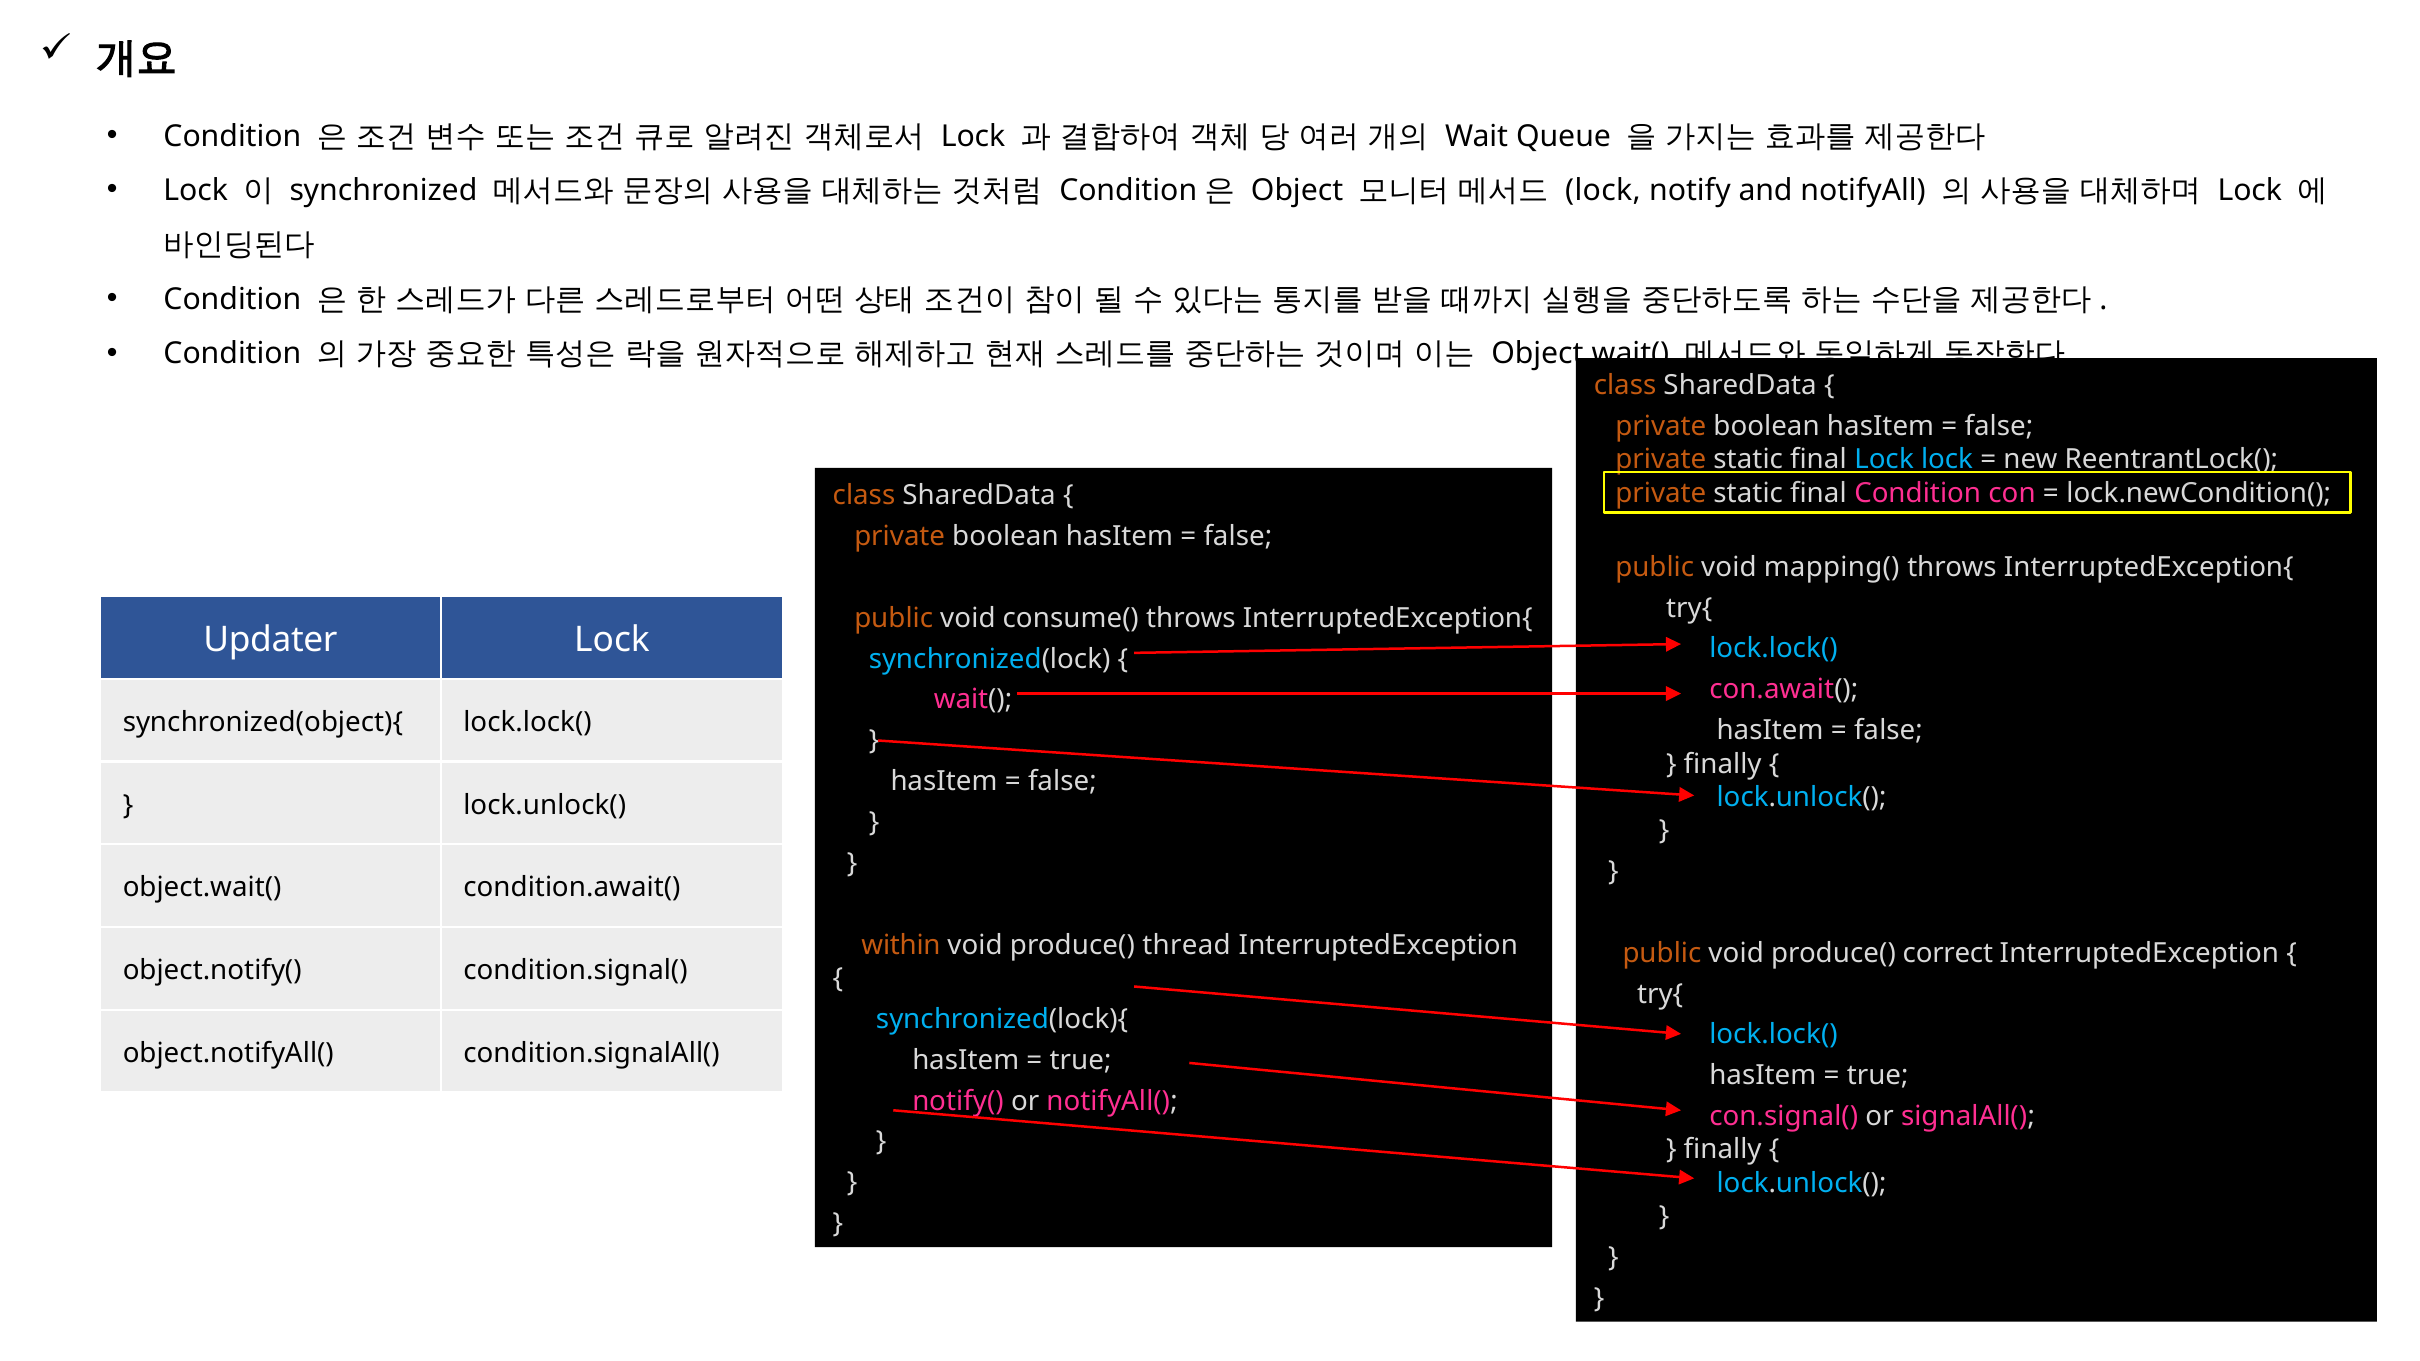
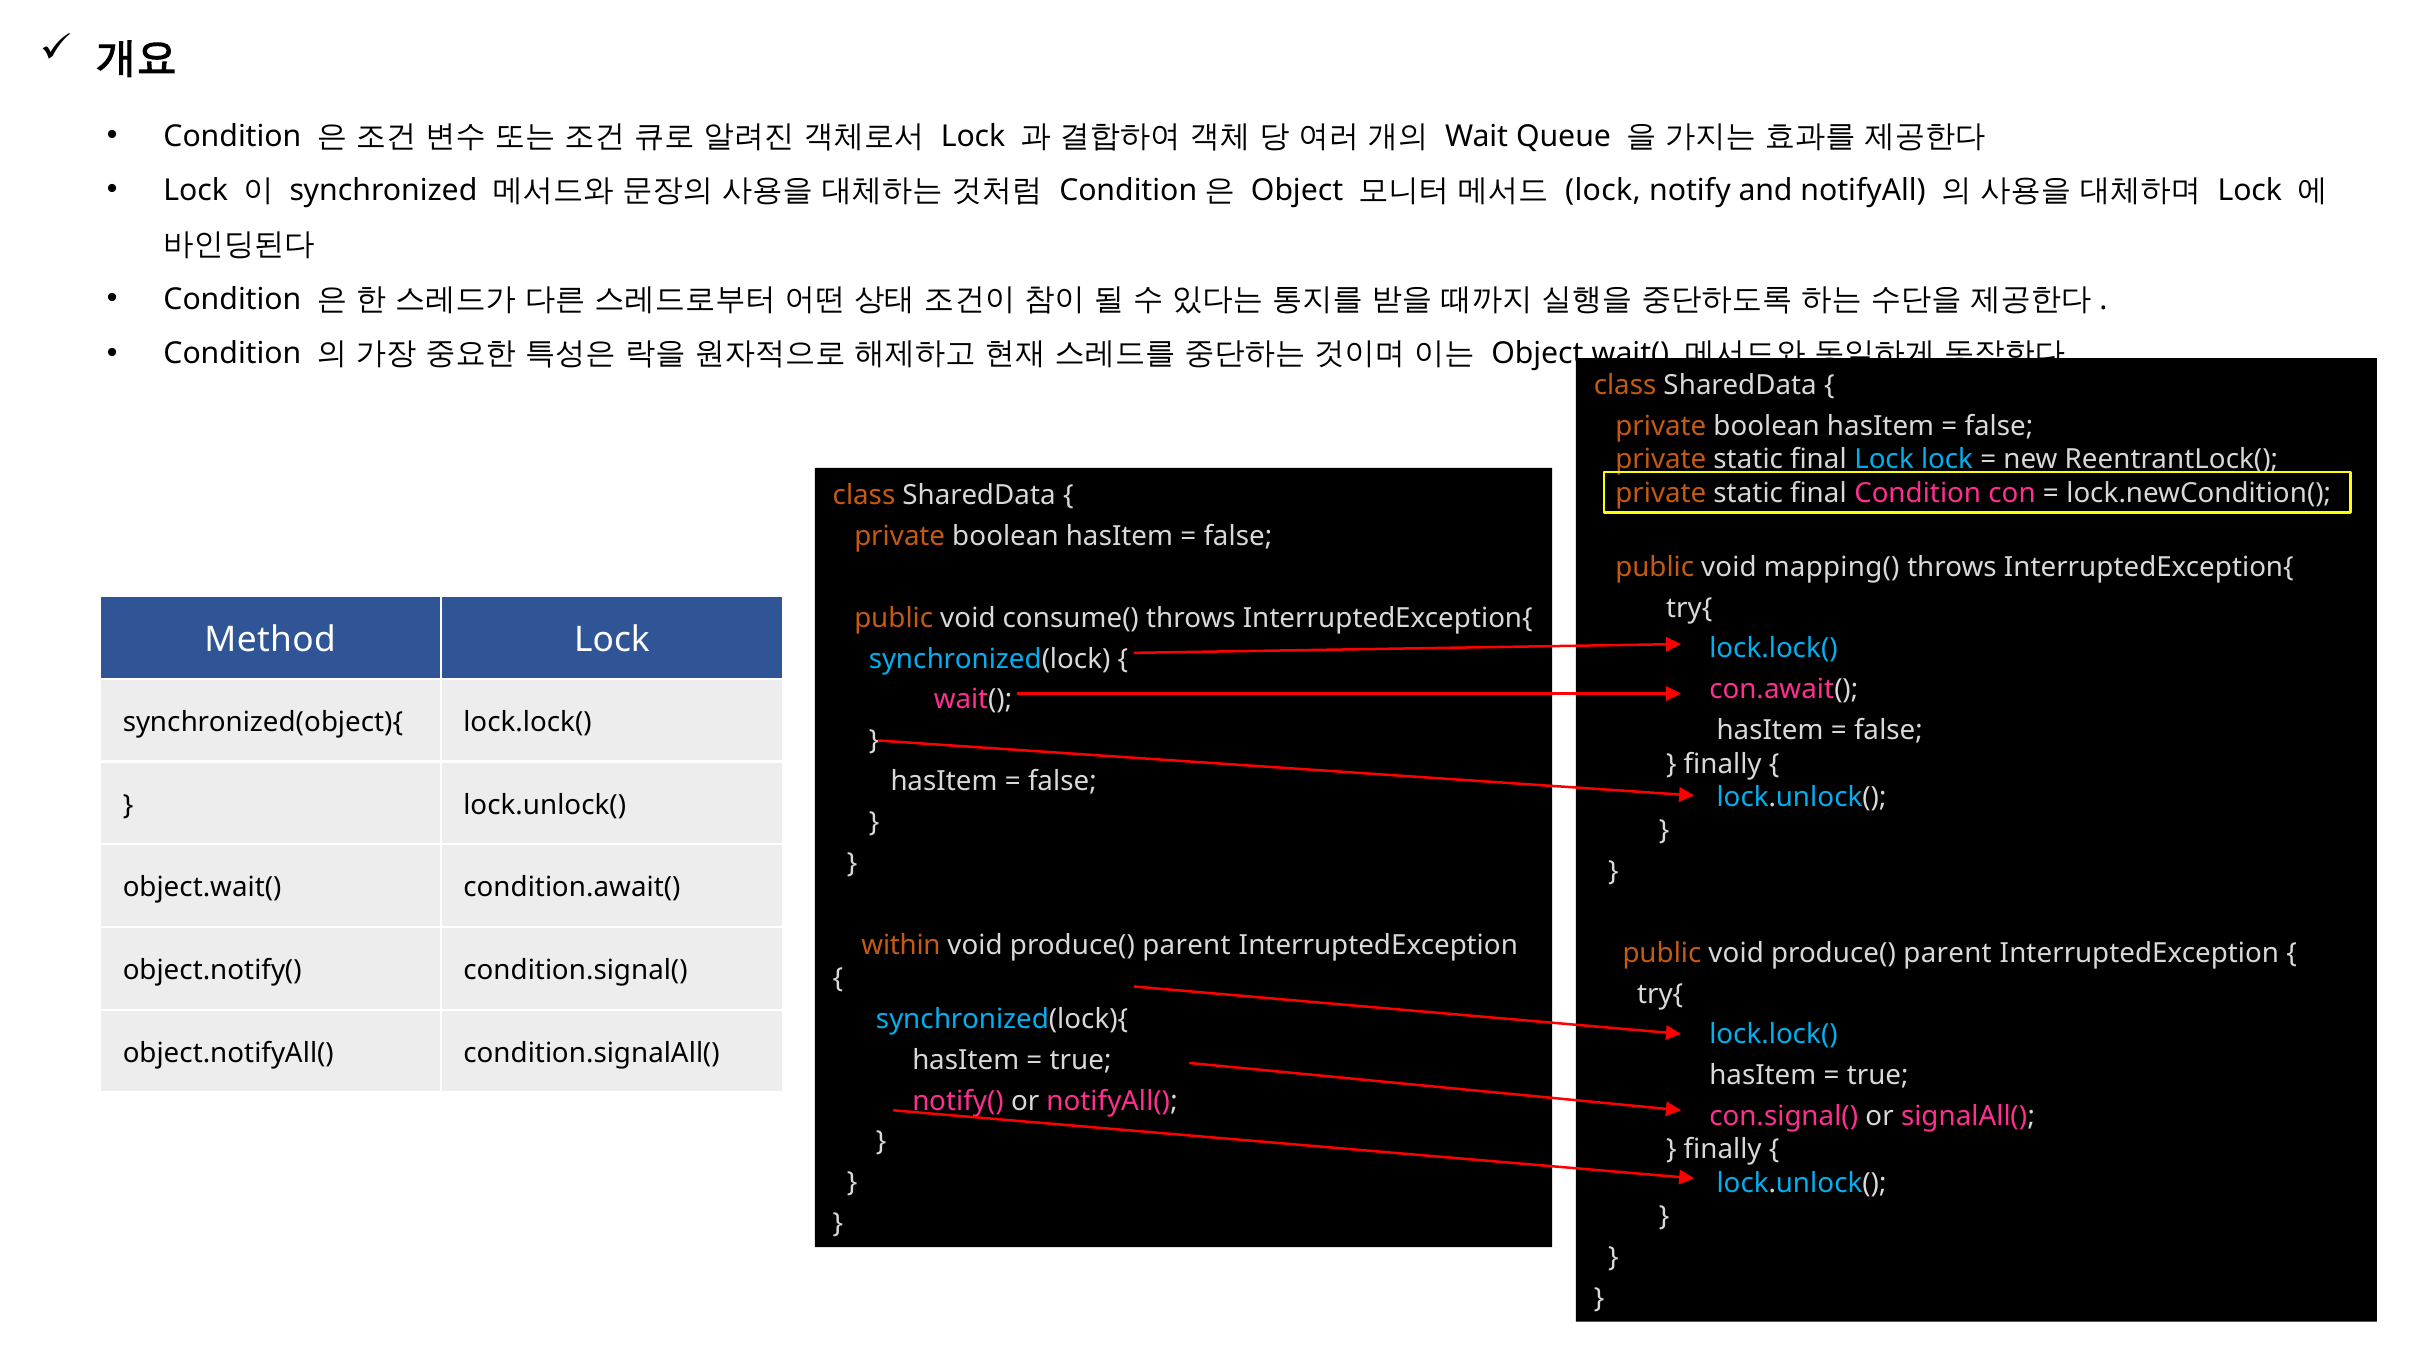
Updater: Updater -> Method
thread at (1187, 945): thread -> parent
public void produce( correct: correct -> parent
